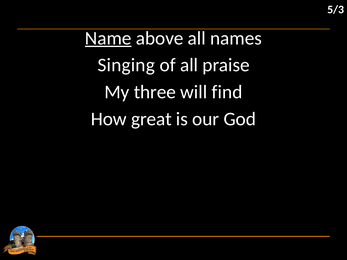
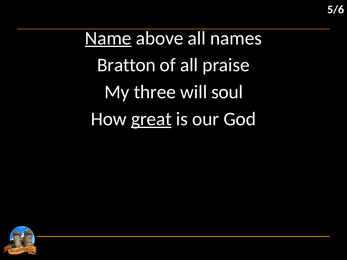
5/3: 5/3 -> 5/6
Singing: Singing -> Bratton
find: find -> soul
great underline: none -> present
